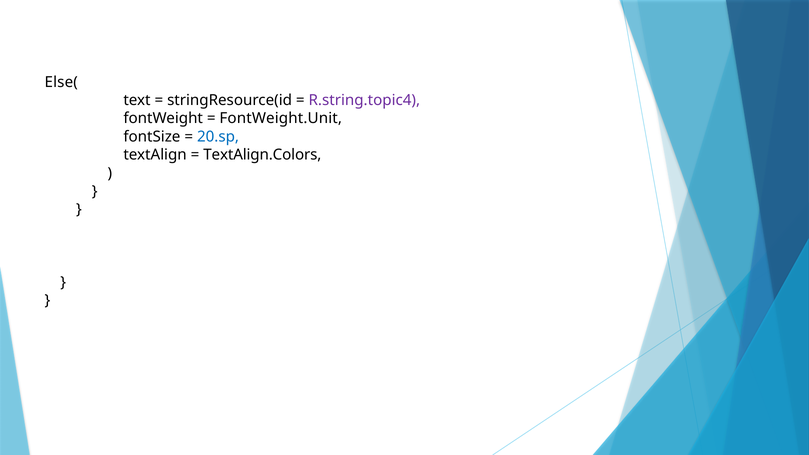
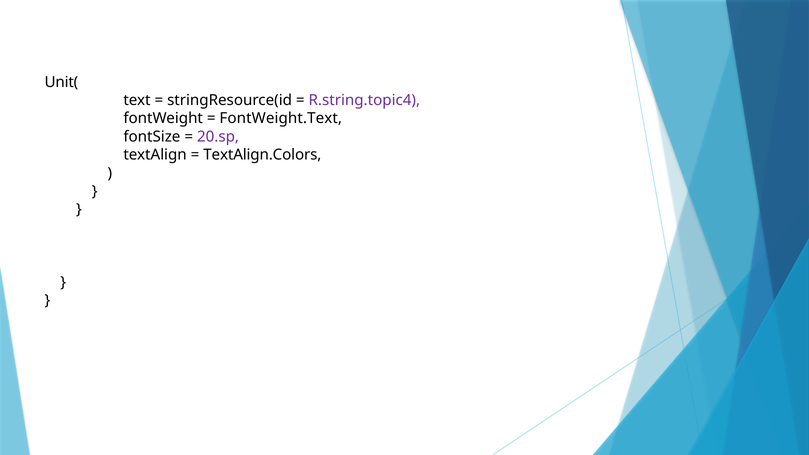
Else(: Else( -> Unit(
FontWeight.Unit: FontWeight.Unit -> FontWeight.Text
20.sp colour: blue -> purple
